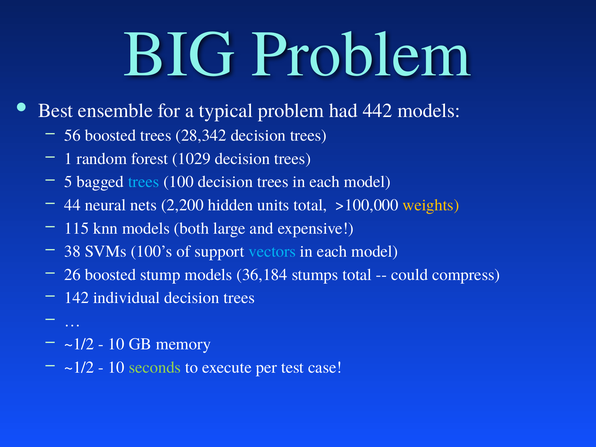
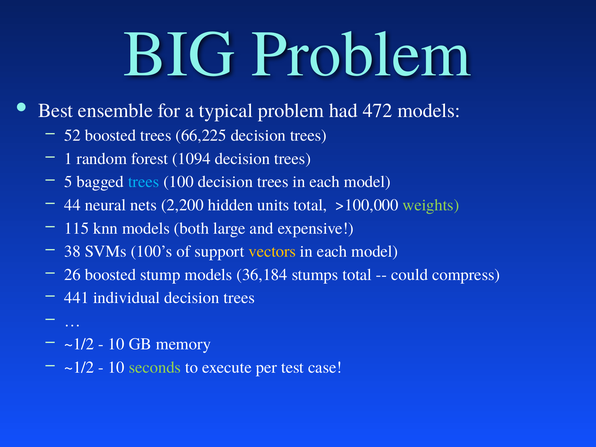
442: 442 -> 472
56: 56 -> 52
28,342: 28,342 -> 66,225
1029: 1029 -> 1094
weights colour: yellow -> light green
vectors colour: light blue -> yellow
142: 142 -> 441
